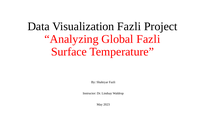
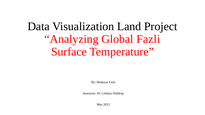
Visualization Fazli: Fazli -> Land
